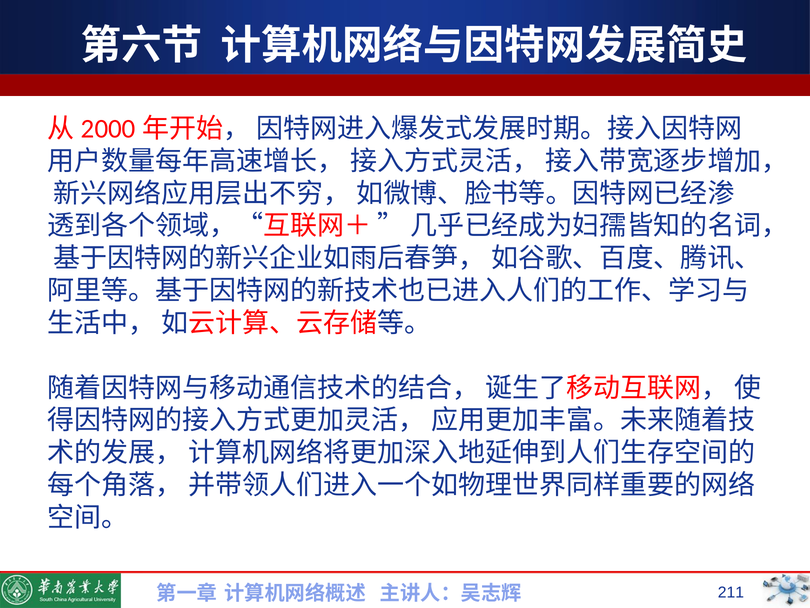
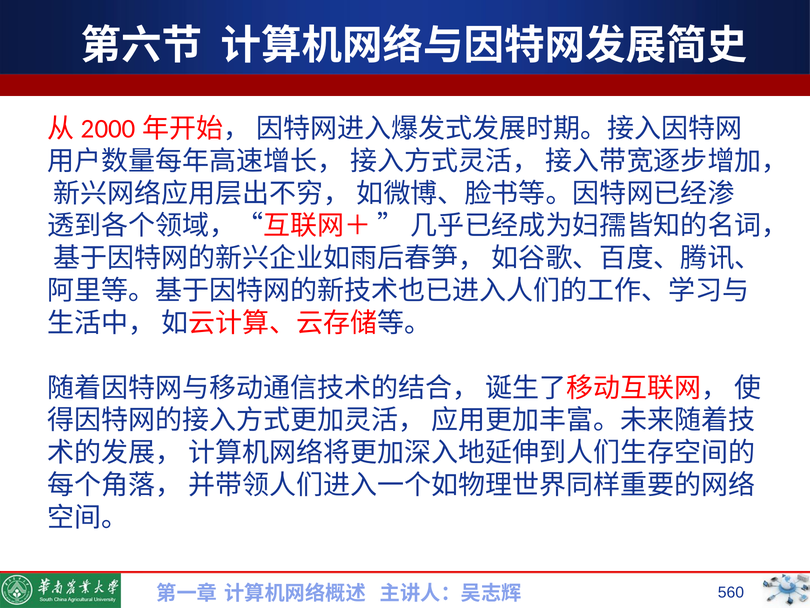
211: 211 -> 560
